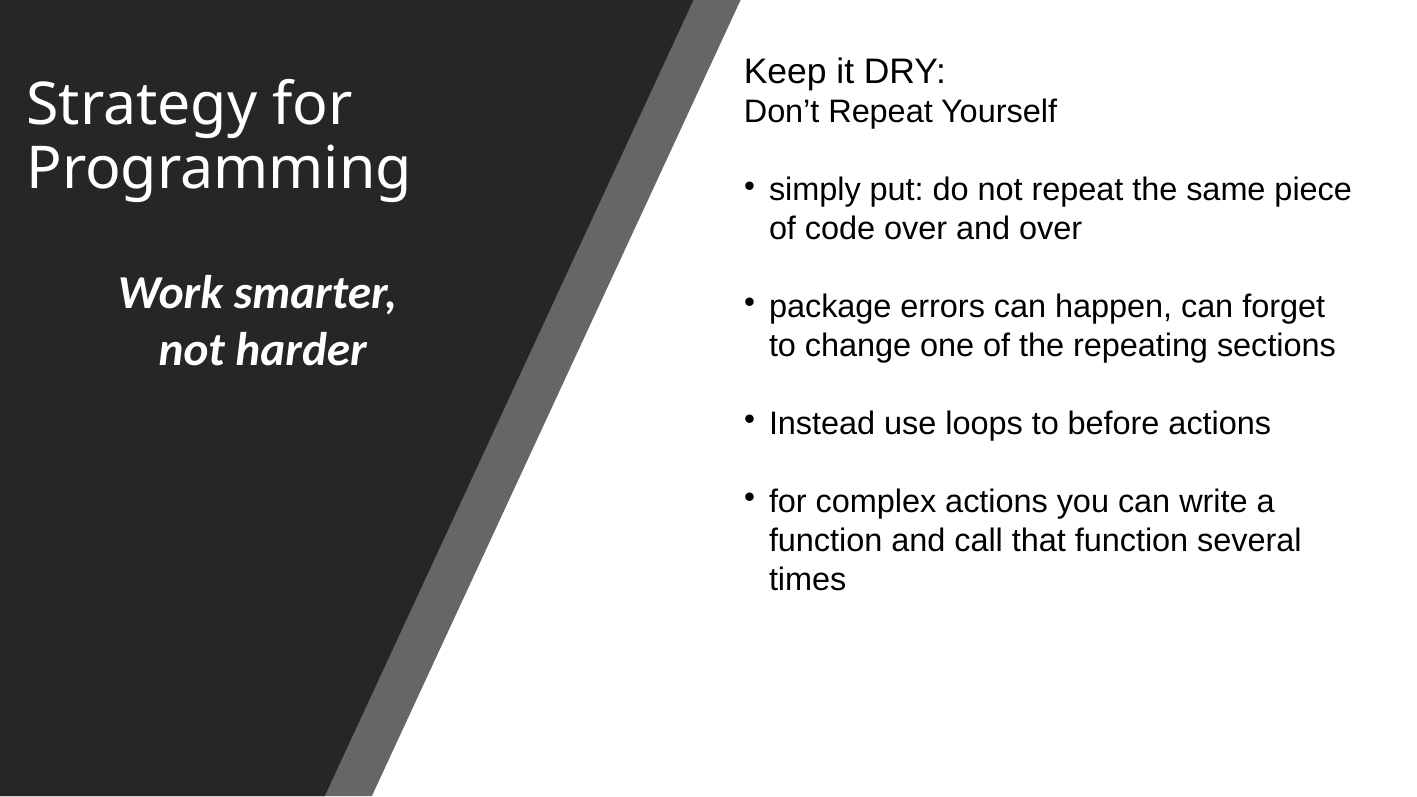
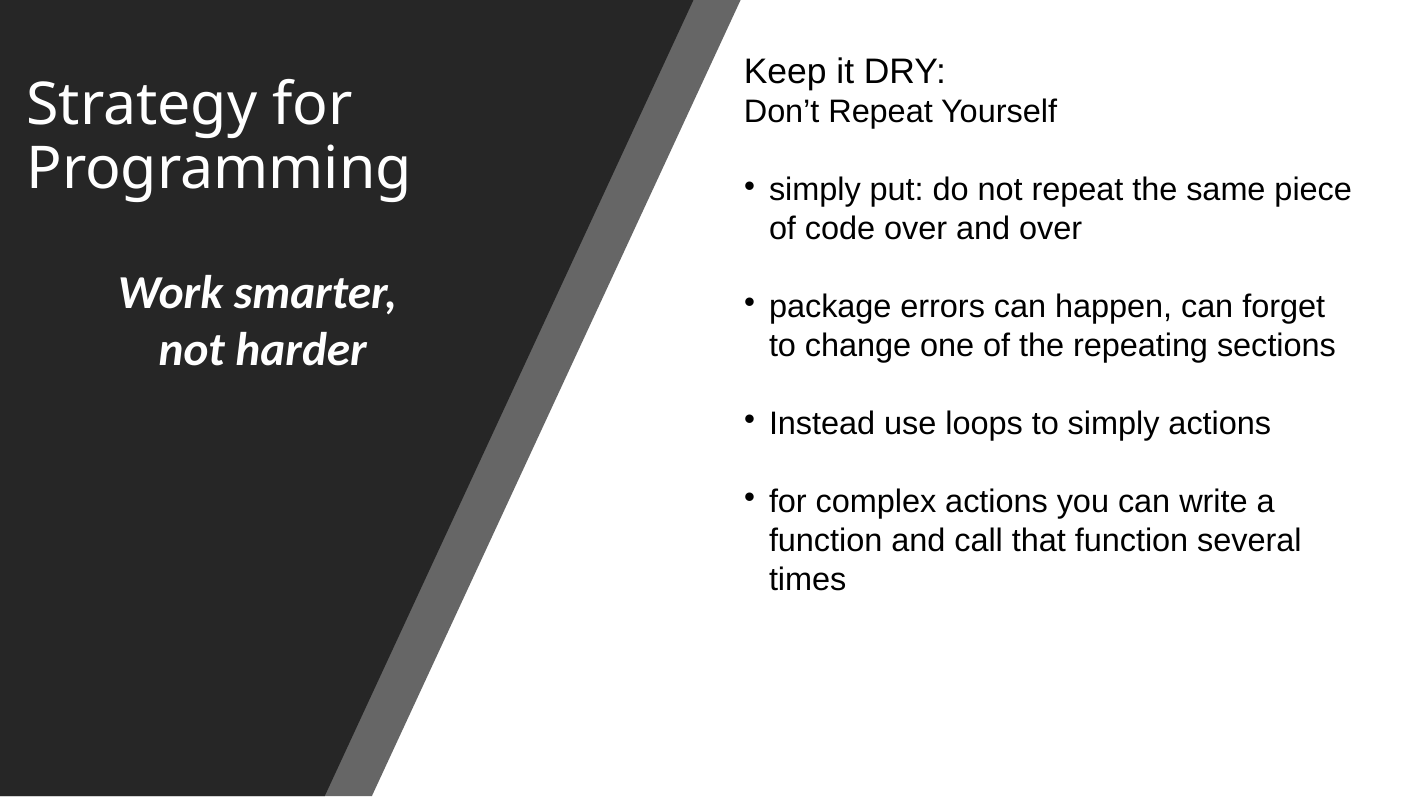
to before: before -> simply
